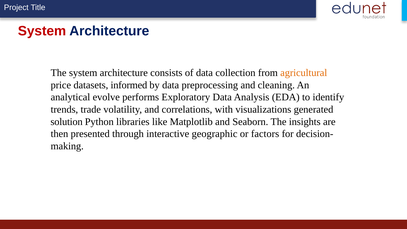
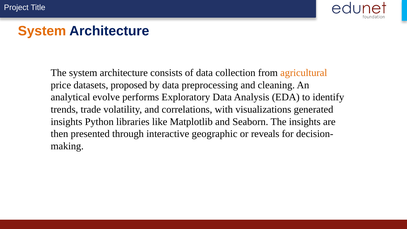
System at (42, 31) colour: red -> orange
informed: informed -> proposed
solution at (67, 122): solution -> insights
factors: factors -> reveals
